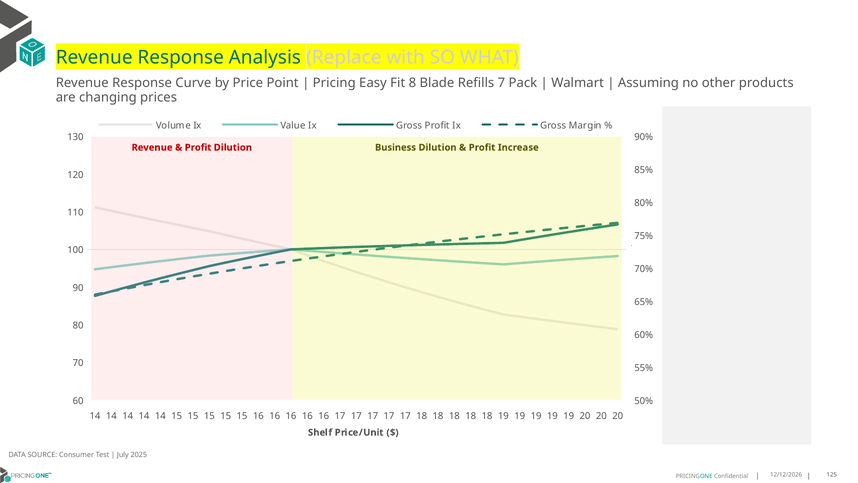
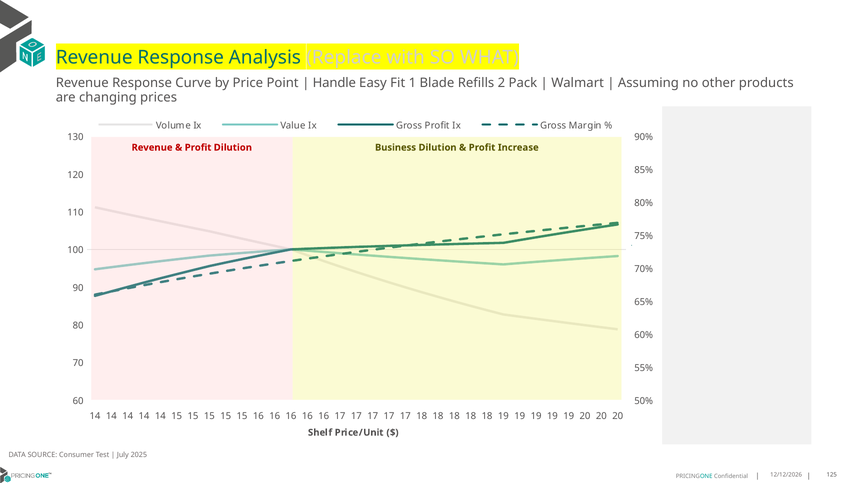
Pricing: Pricing -> Handle
8: 8 -> 1
7: 7 -> 2
